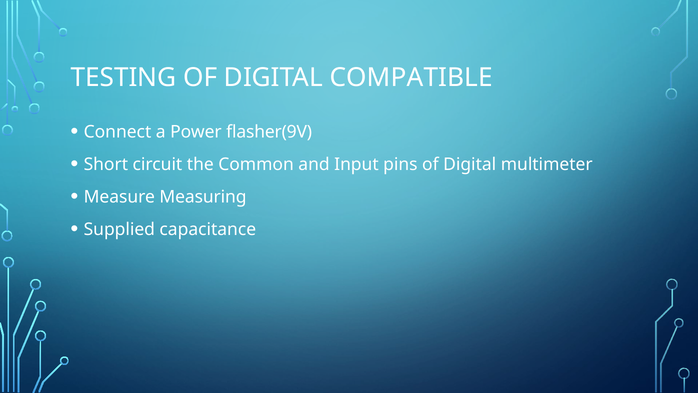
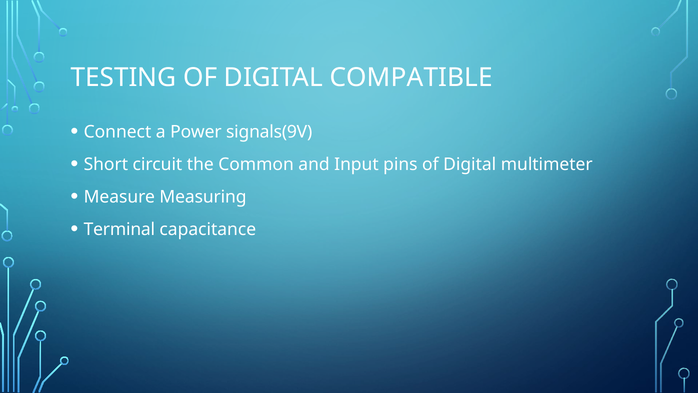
flasher(9V: flasher(9V -> signals(9V
Supplied: Supplied -> Terminal
